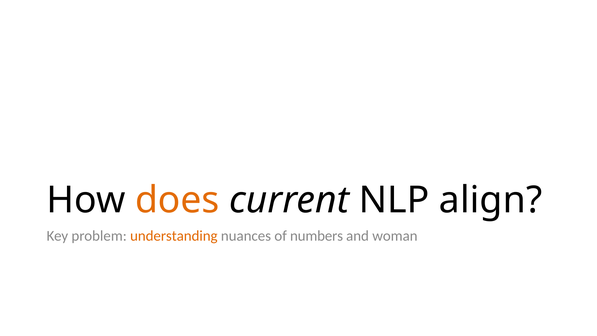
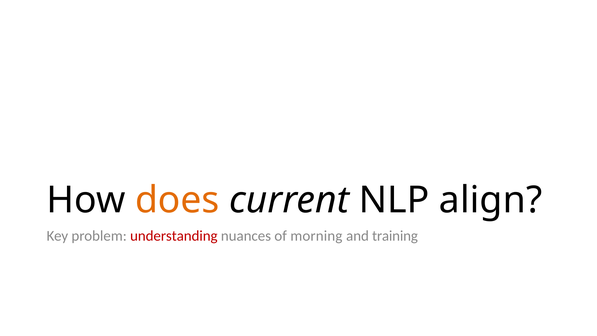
understanding colour: orange -> red
numbers: numbers -> morning
woman: woman -> training
